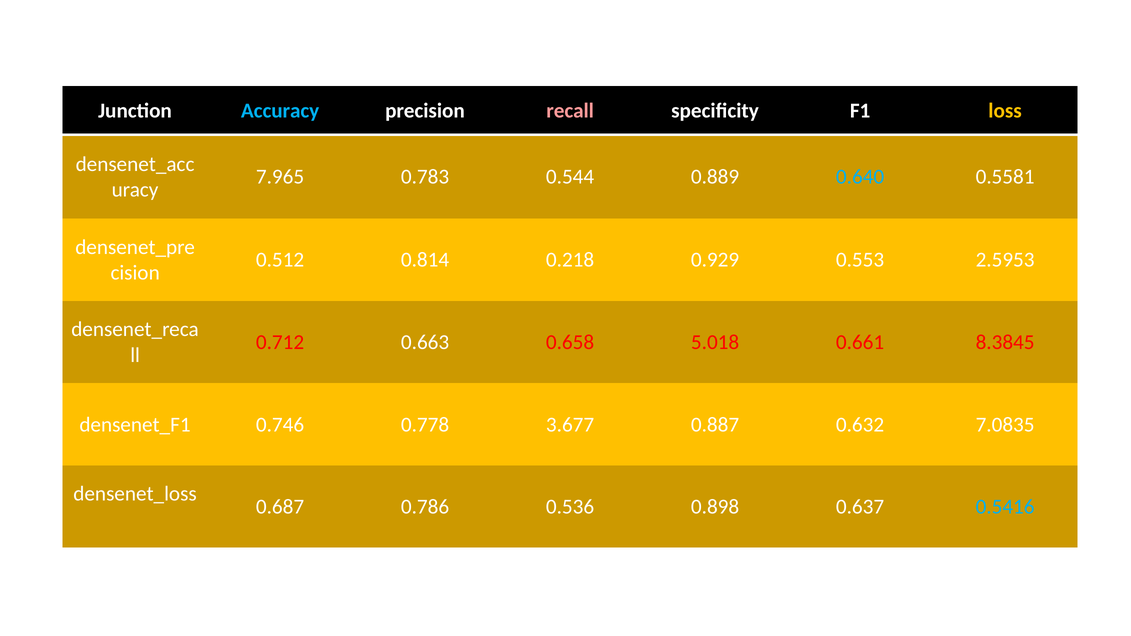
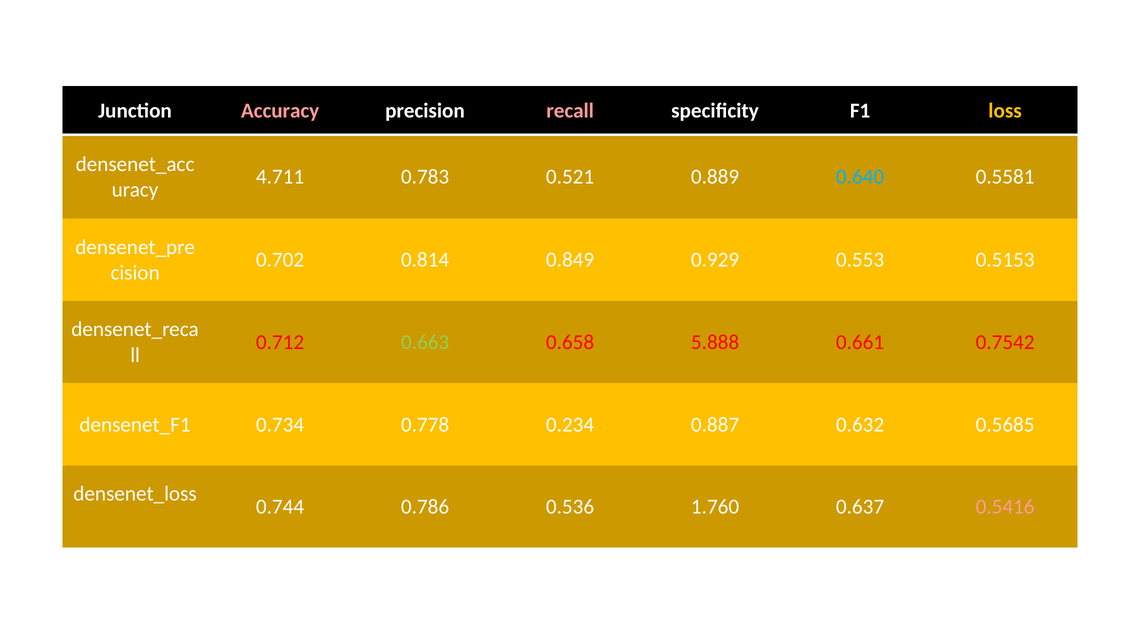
Accuracy colour: light blue -> pink
7.965: 7.965 -> 4.711
0.544: 0.544 -> 0.521
0.512: 0.512 -> 0.702
0.218: 0.218 -> 0.849
2.5953: 2.5953 -> 0.5153
0.663 colour: white -> light green
5.018: 5.018 -> 5.888
8.3845: 8.3845 -> 0.7542
0.746: 0.746 -> 0.734
3.677: 3.677 -> 0.234
7.0835: 7.0835 -> 0.5685
0.687: 0.687 -> 0.744
0.898: 0.898 -> 1.760
0.5416 colour: light blue -> pink
